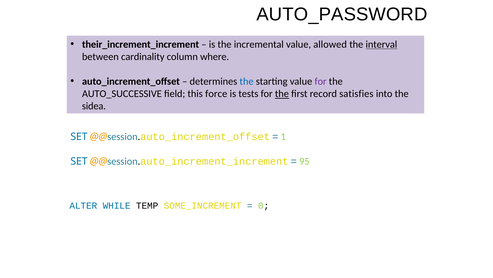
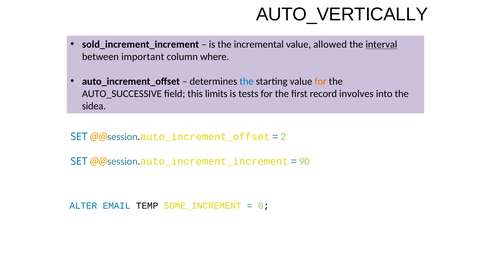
AUTO_PASSWORD: AUTO_PASSWORD -> AUTO_VERTICALLY
their_increment_increment: their_increment_increment -> sold_increment_increment
cardinality: cardinality -> important
for at (321, 81) colour: purple -> orange
force: force -> limits
the at (282, 94) underline: present -> none
satisfies: satisfies -> involves
1: 1 -> 2
95: 95 -> 90
WHILE: WHILE -> EMAIL
